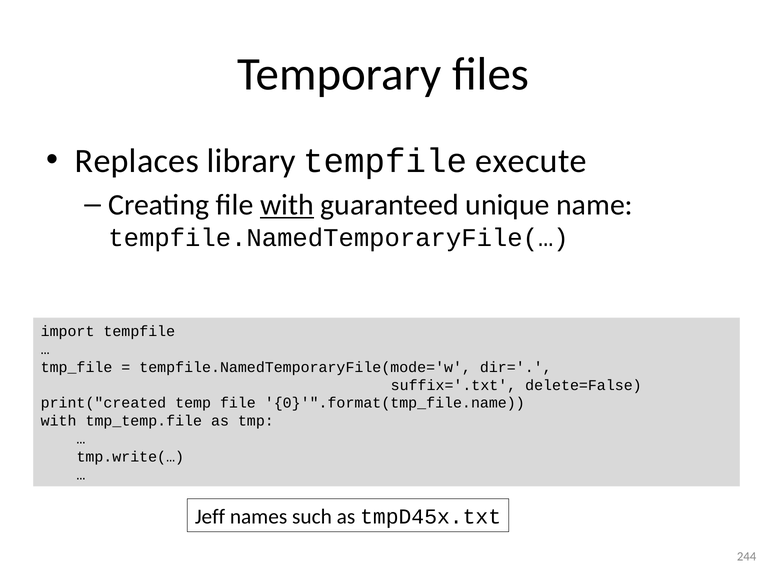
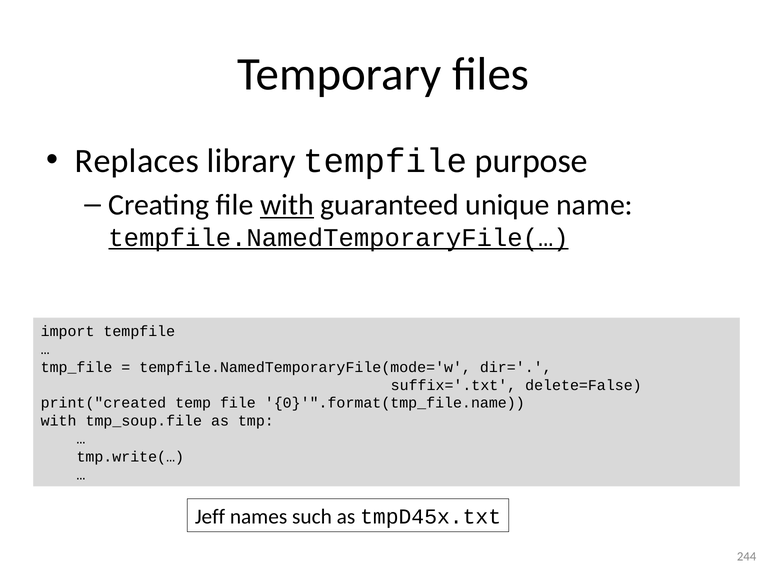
execute: execute -> purpose
tempfile.NamedTemporaryFile(… underline: none -> present
tmp_temp.file: tmp_temp.file -> tmp_soup.file
